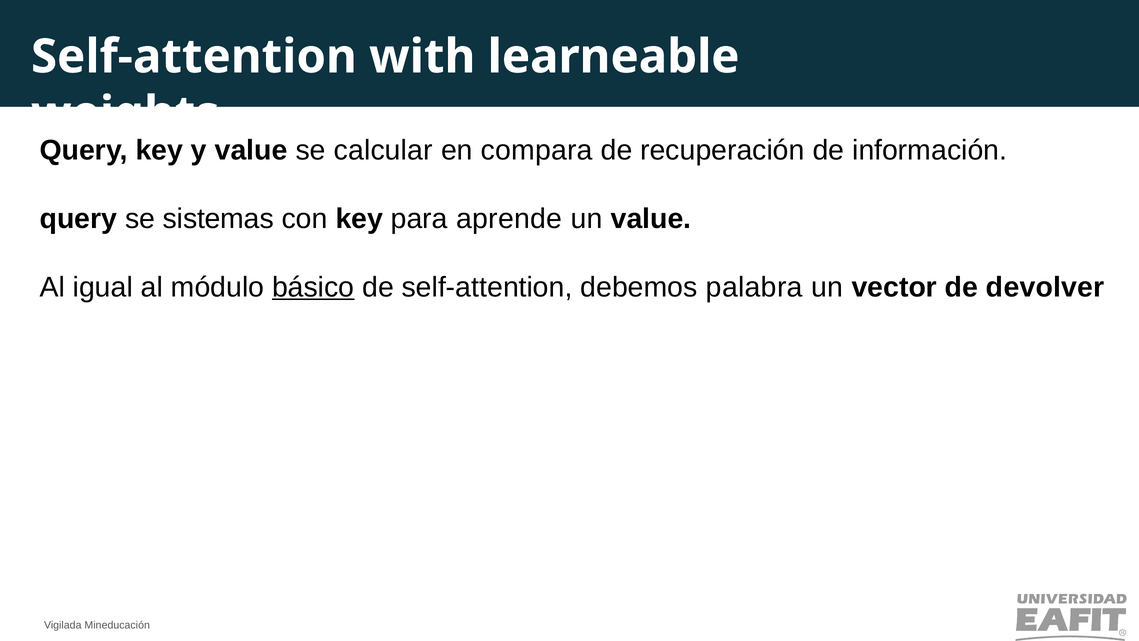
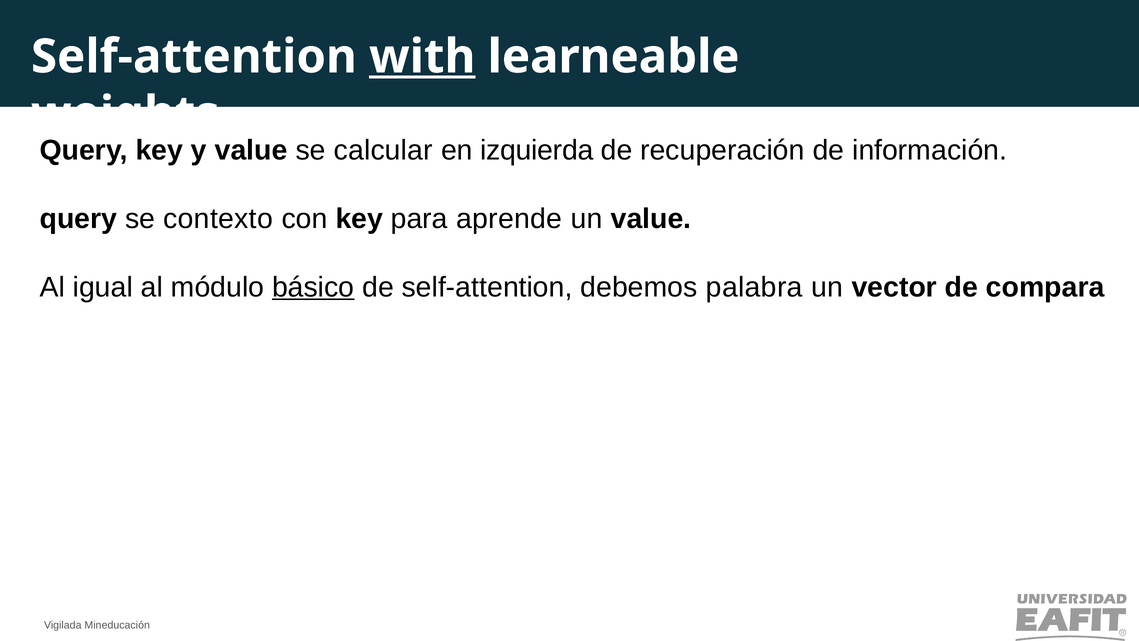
with underline: none -> present
compara: compara -> izquierda
sistemas: sistemas -> contexto
devolver: devolver -> compara
